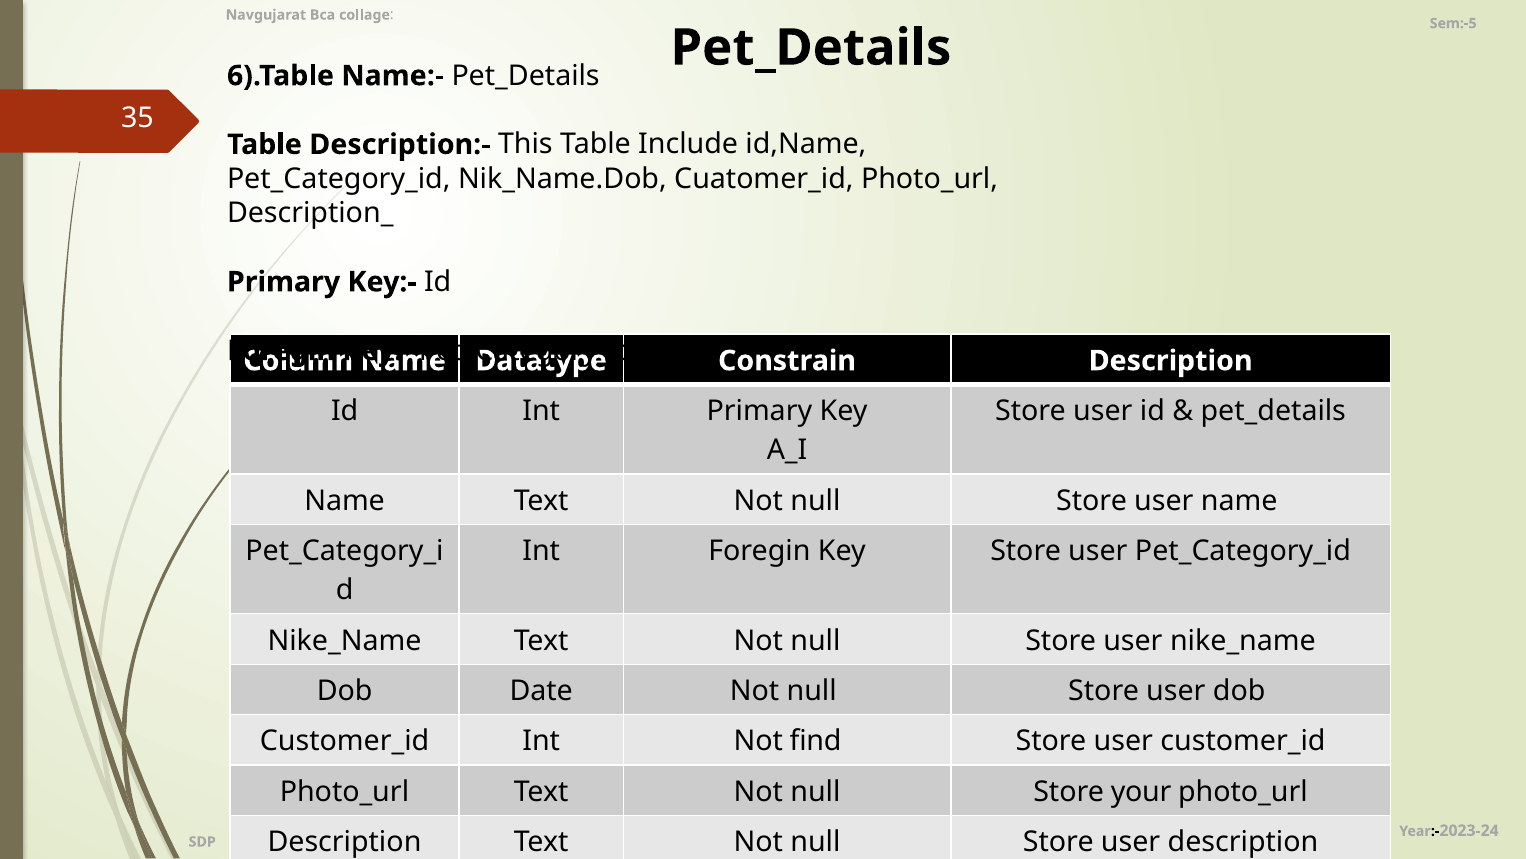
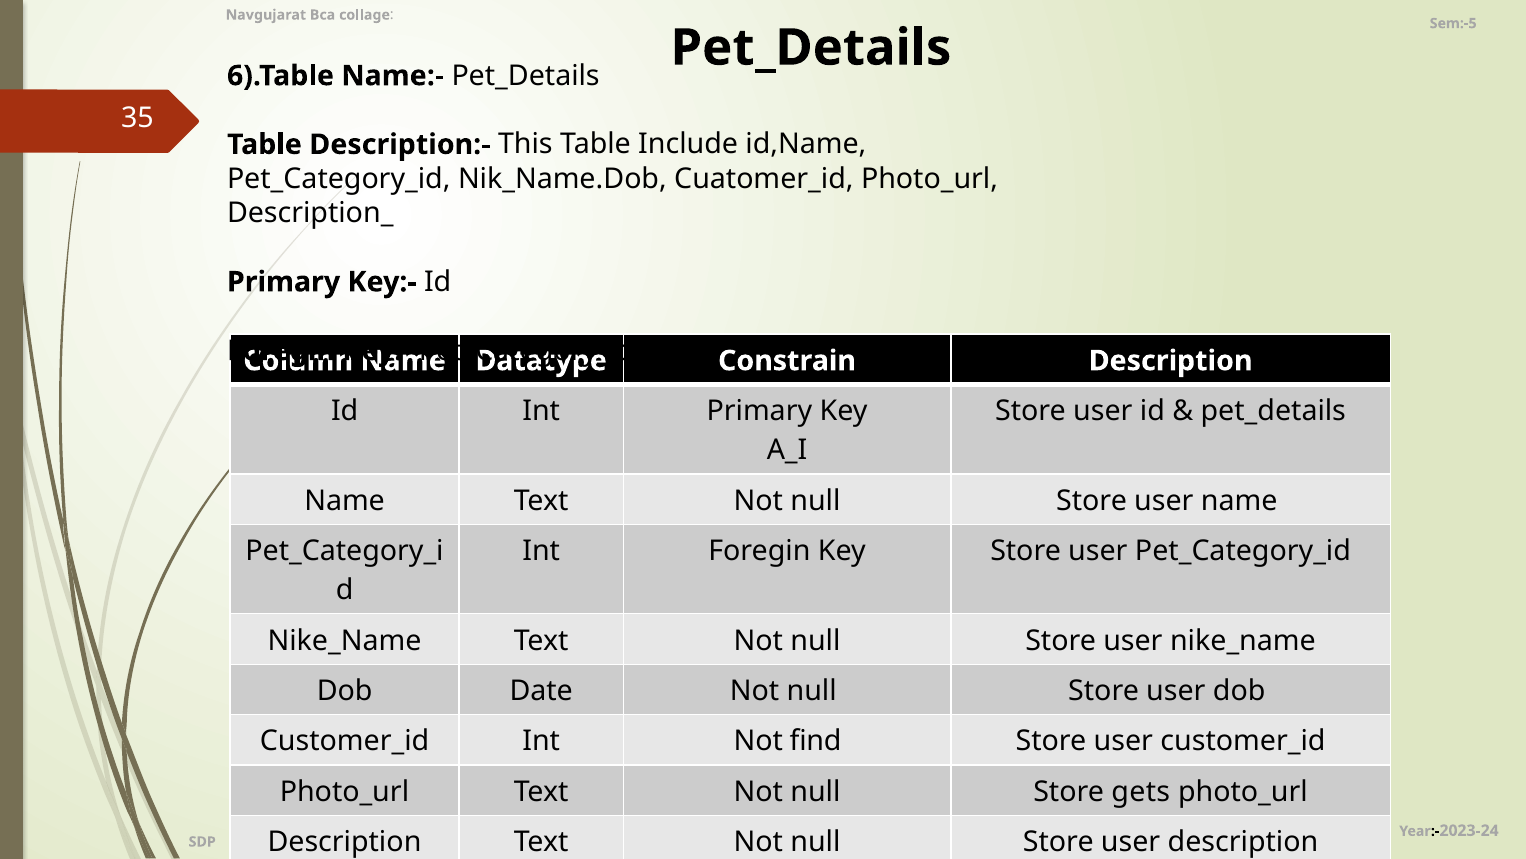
your: your -> gets
